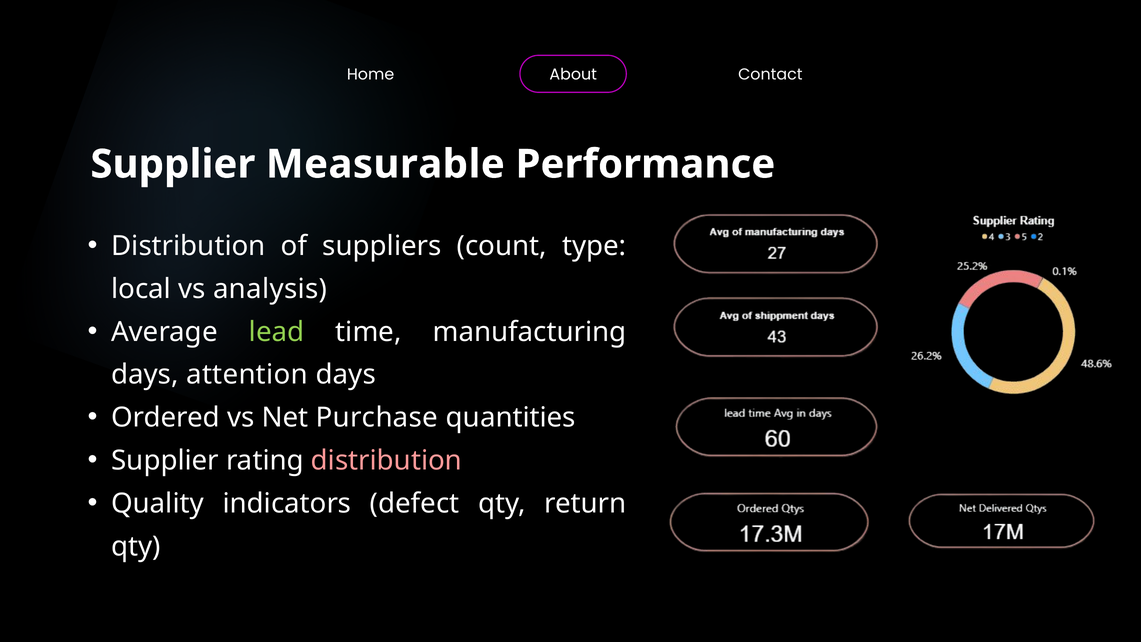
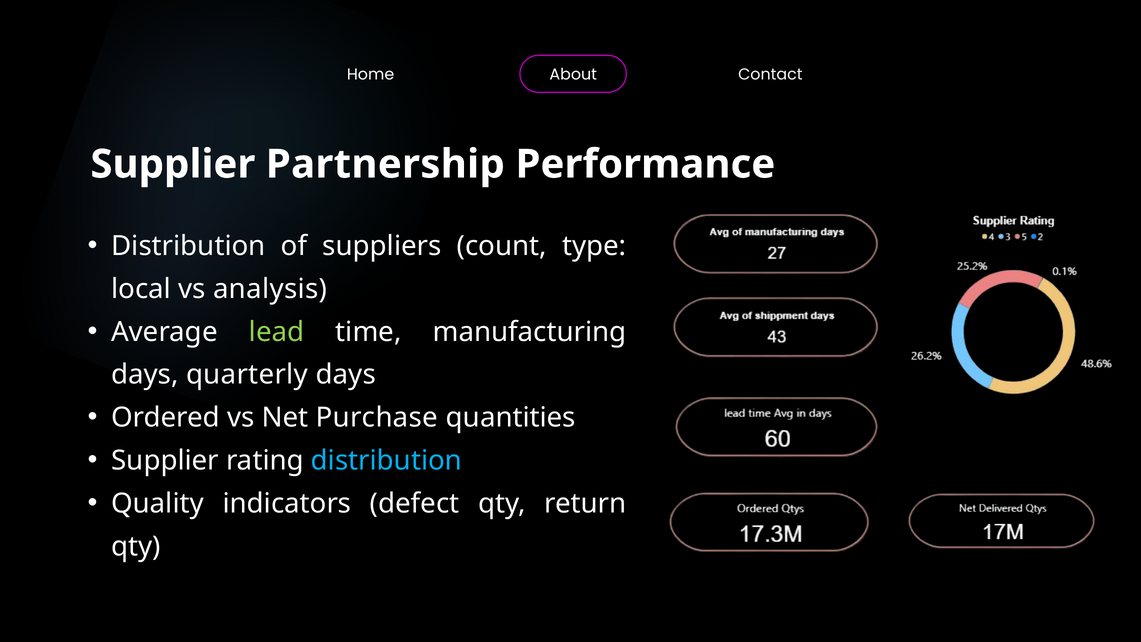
Measurable: Measurable -> Partnership
attention: attention -> quarterly
distribution at (387, 461) colour: pink -> light blue
